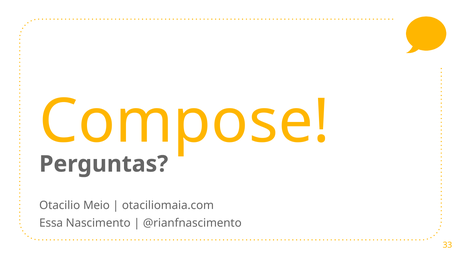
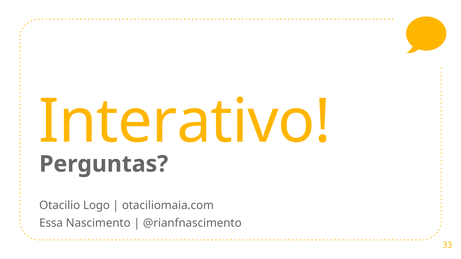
Compose: Compose -> Interativo
Meio: Meio -> Logo
